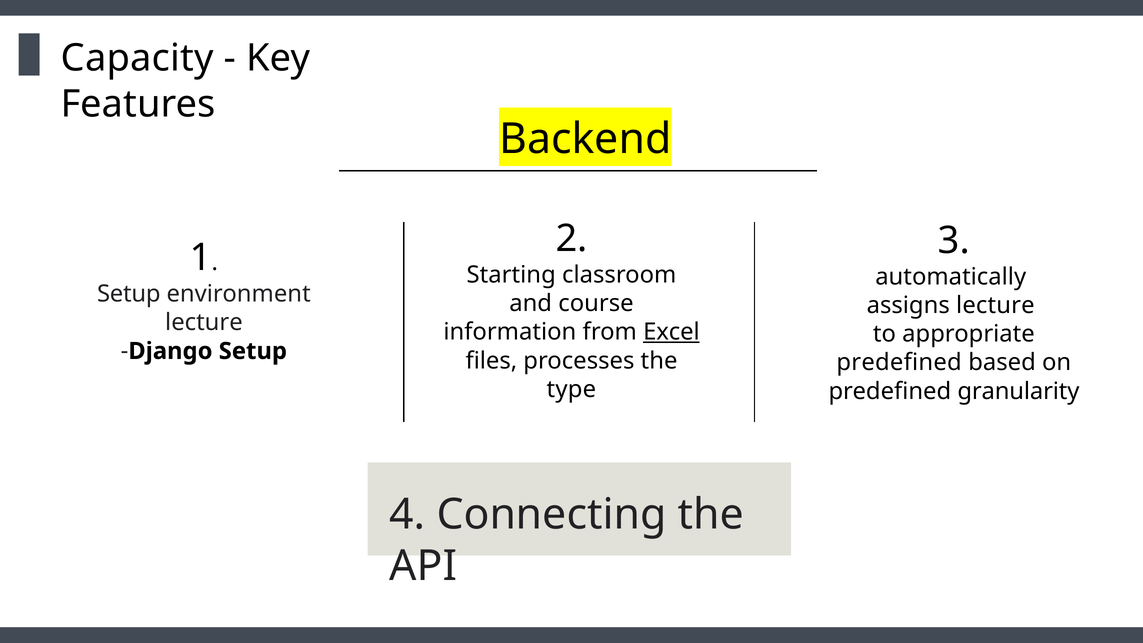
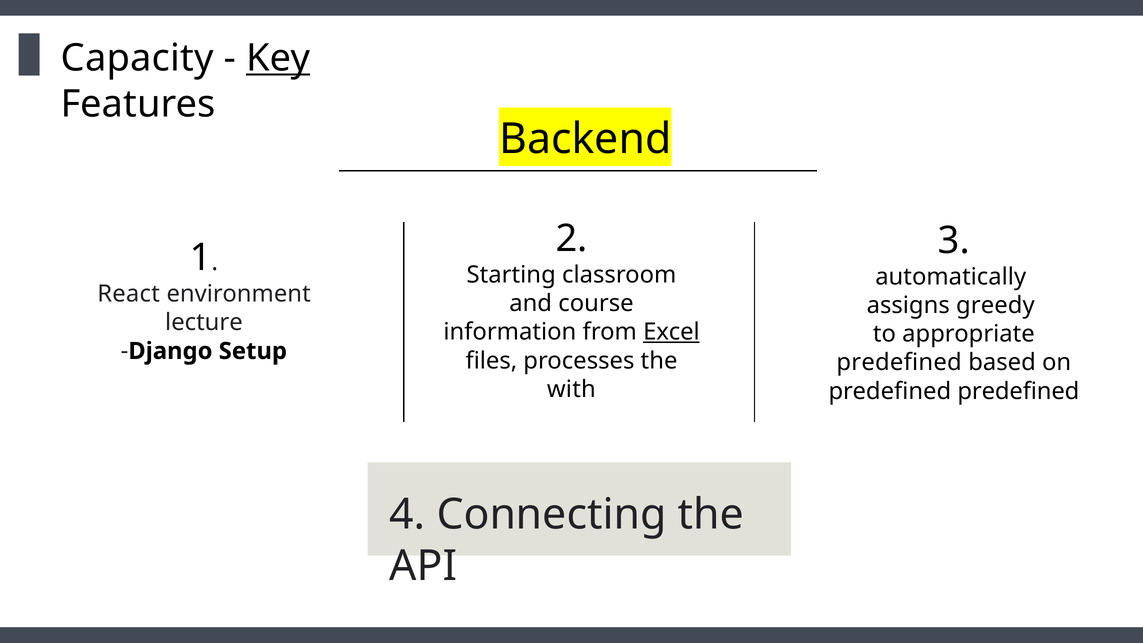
Key underline: none -> present
Setup at (129, 294): Setup -> React
assigns lecture: lecture -> greedy
type: type -> with
predefined granularity: granularity -> predefined
